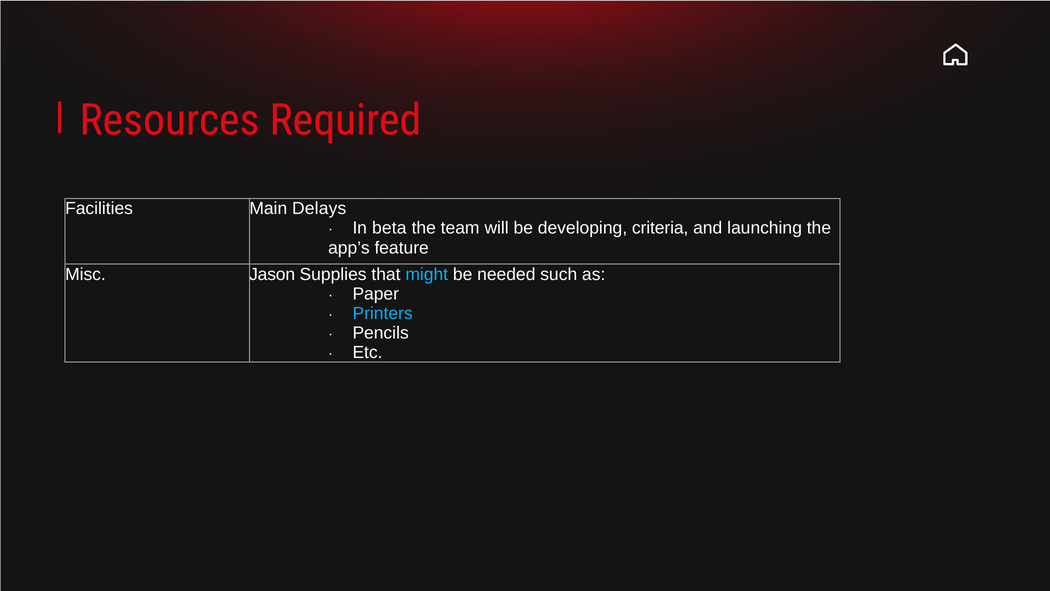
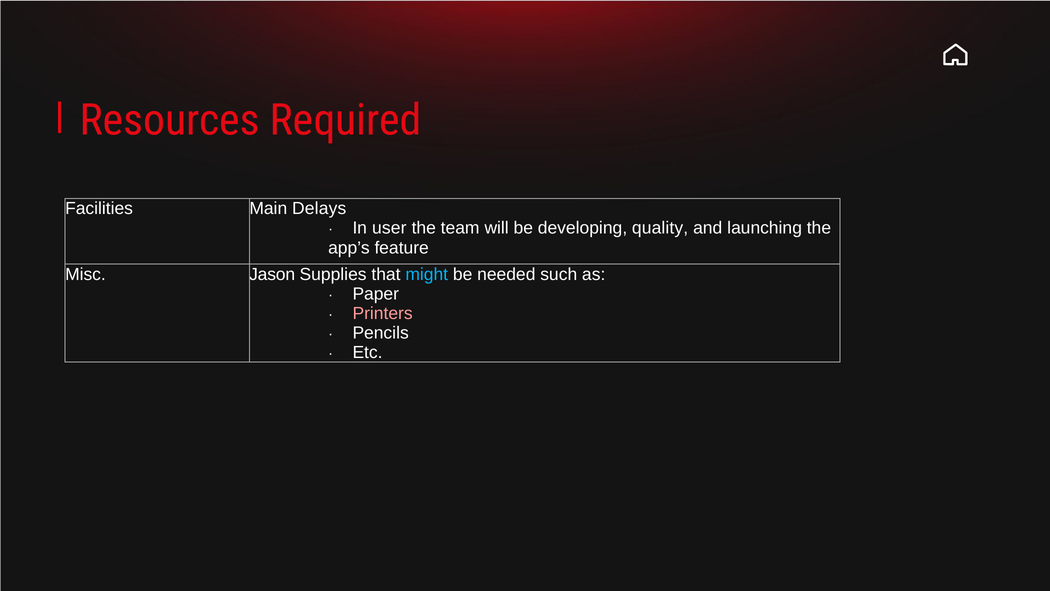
beta: beta -> user
criteria: criteria -> quality
Printers colour: light blue -> pink
